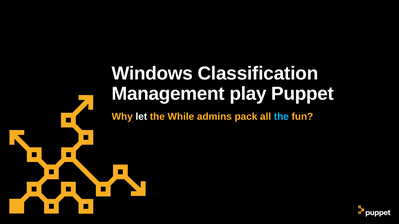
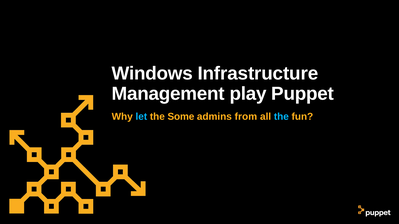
Classification: Classification -> Infrastructure
let colour: white -> light blue
While: While -> Some
pack: pack -> from
